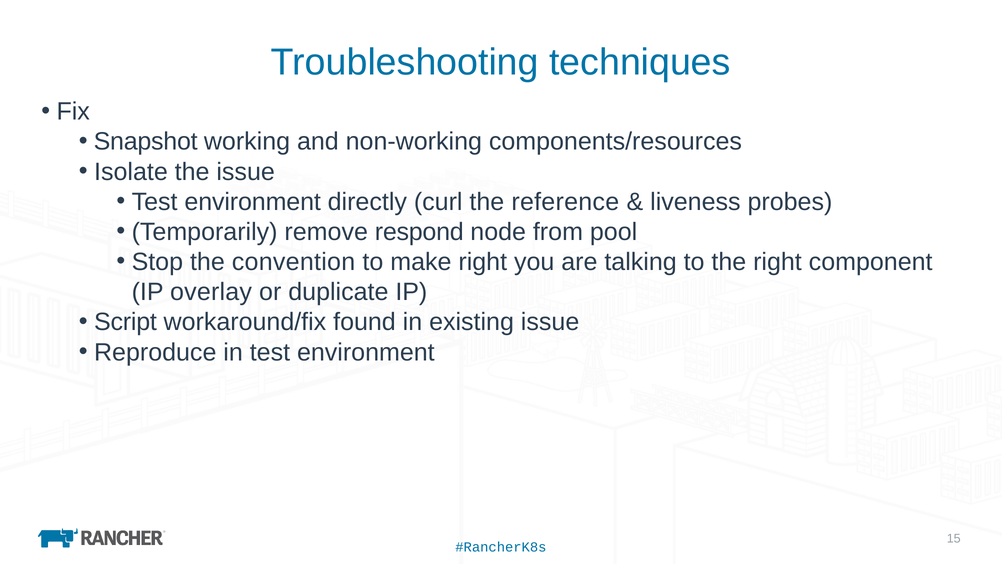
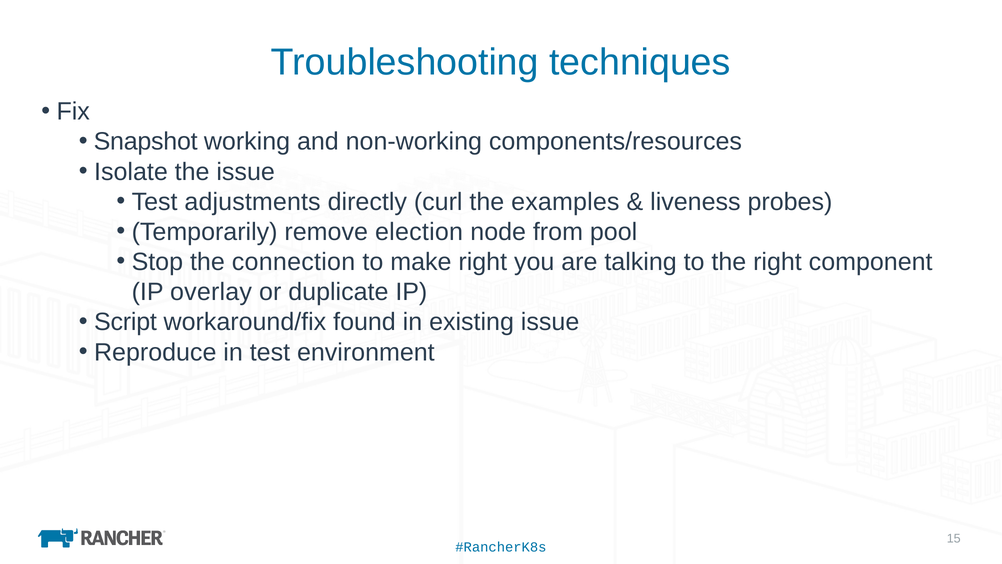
environment at (253, 202): environment -> adjustments
reference: reference -> examples
respond: respond -> election
convention: convention -> connection
